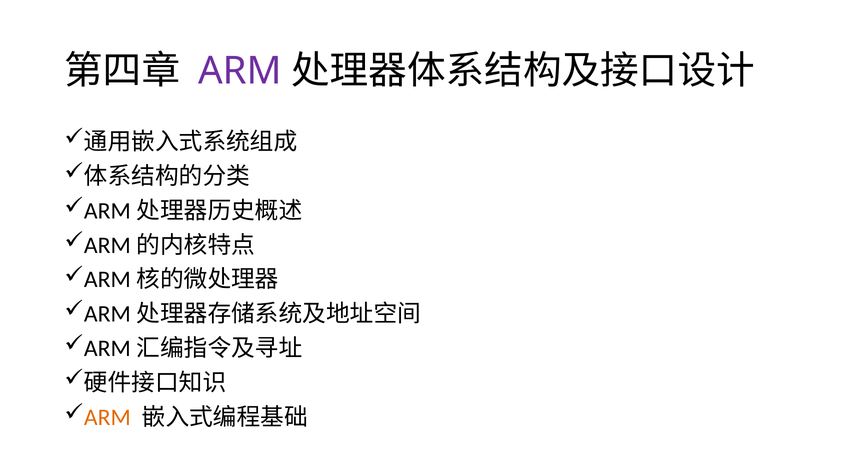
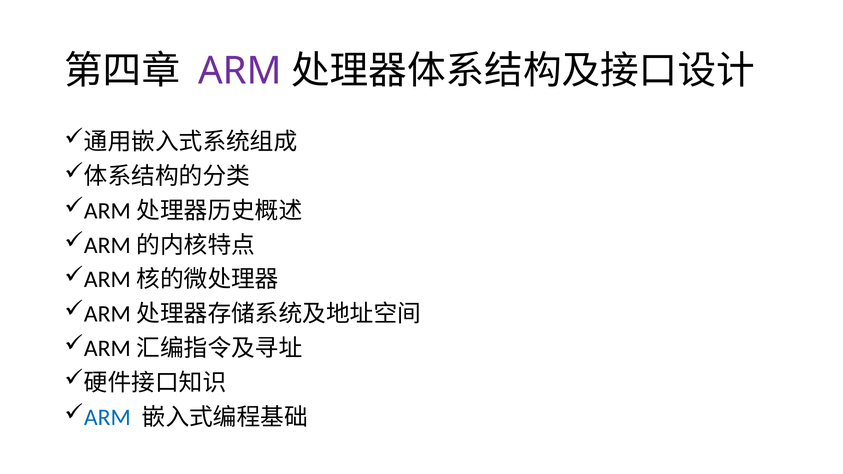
ARM at (107, 417) colour: orange -> blue
